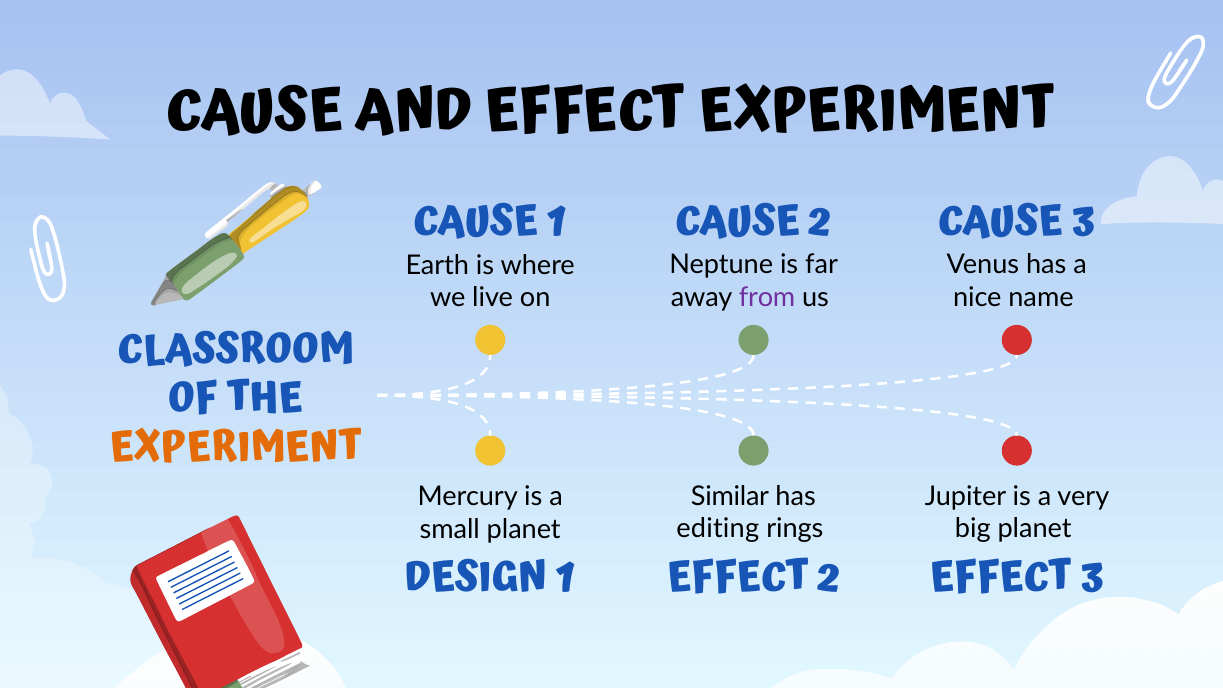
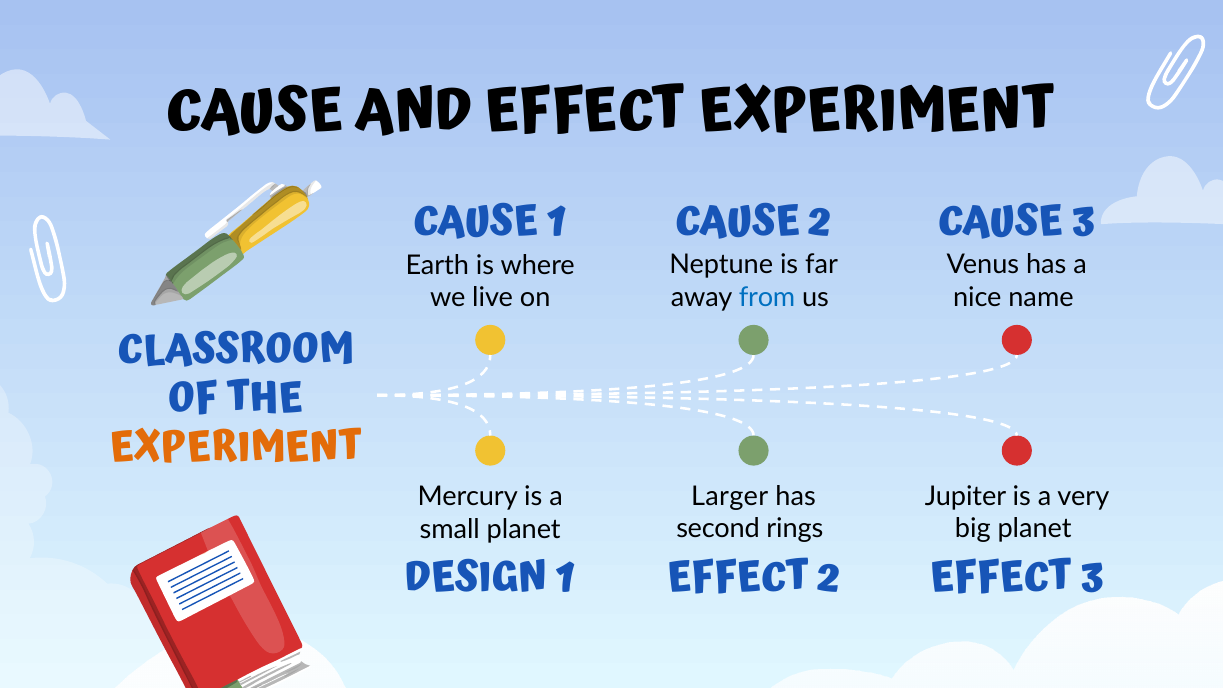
from colour: purple -> blue
Similar: Similar -> Larger
editing: editing -> second
